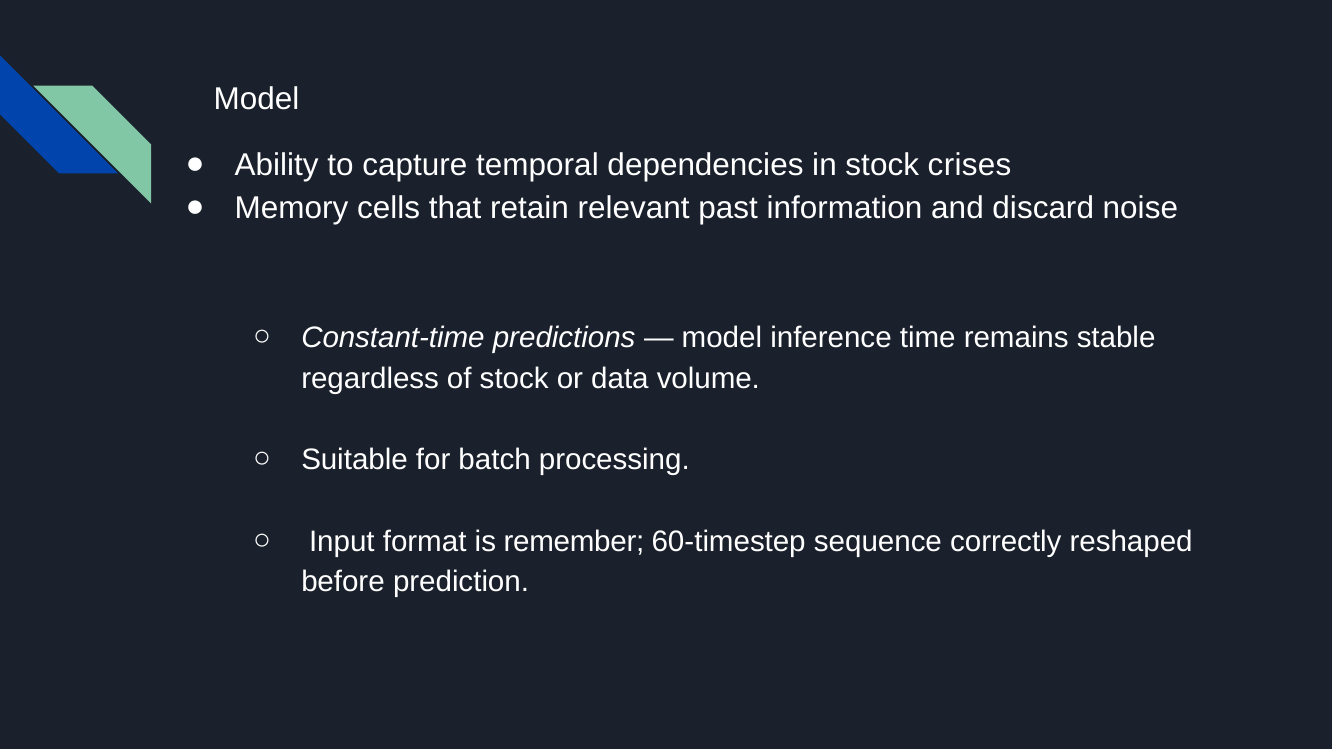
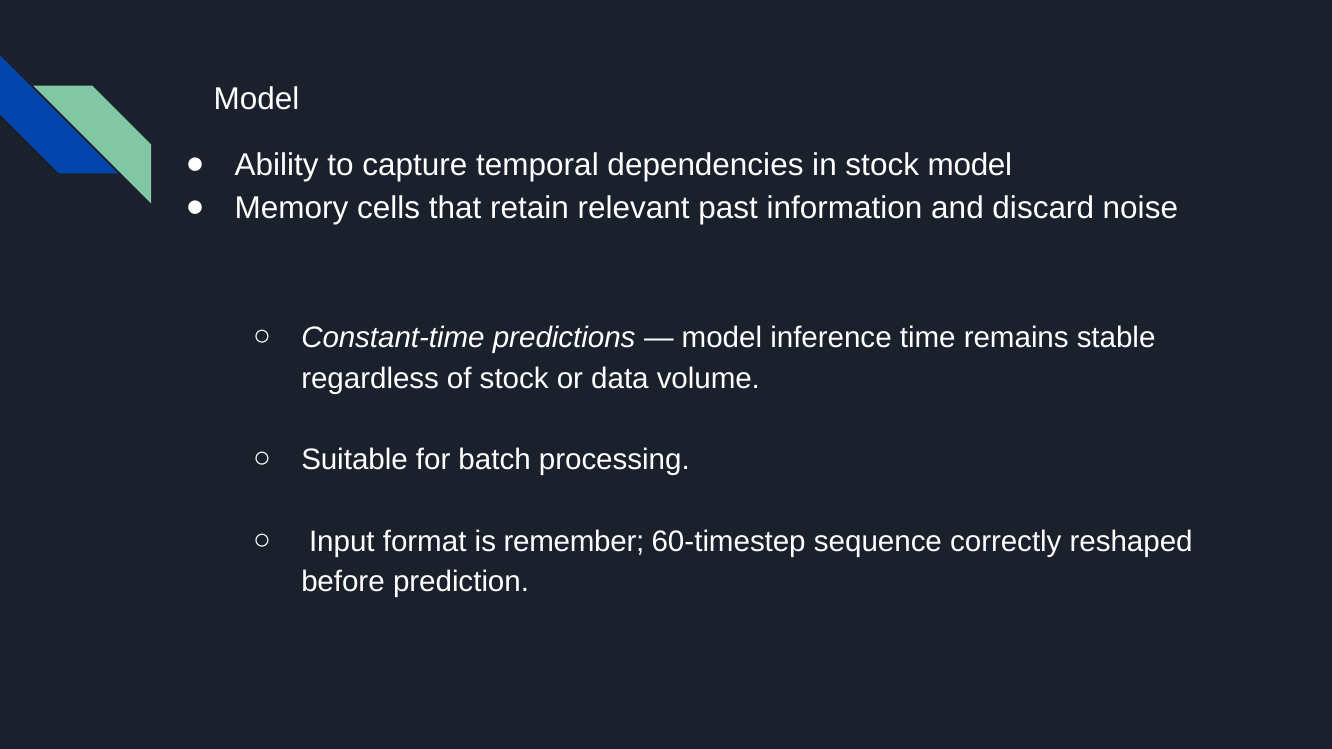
stock crises: crises -> model
